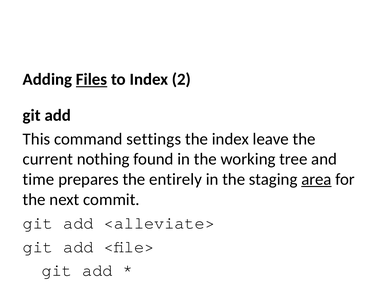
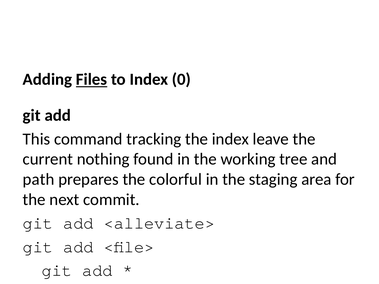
2: 2 -> 0
settings: settings -> tracking
time: time -> path
entirely: entirely -> colorful
area underline: present -> none
